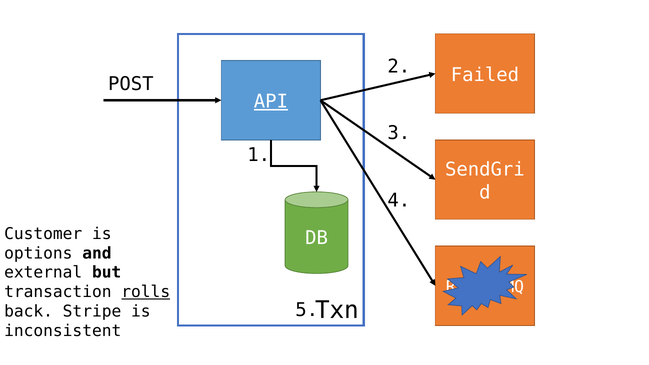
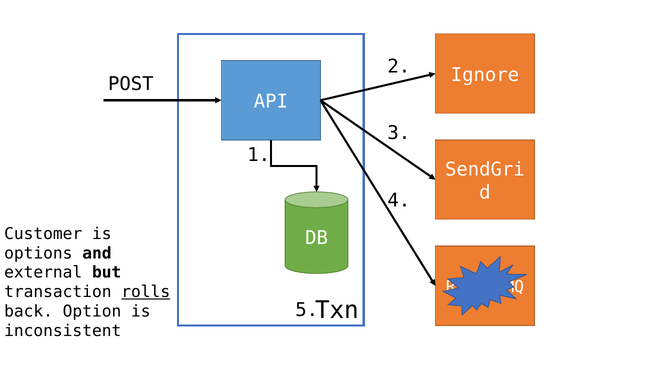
Failed: Failed -> Ignore
API underline: present -> none
Stripe: Stripe -> Option
